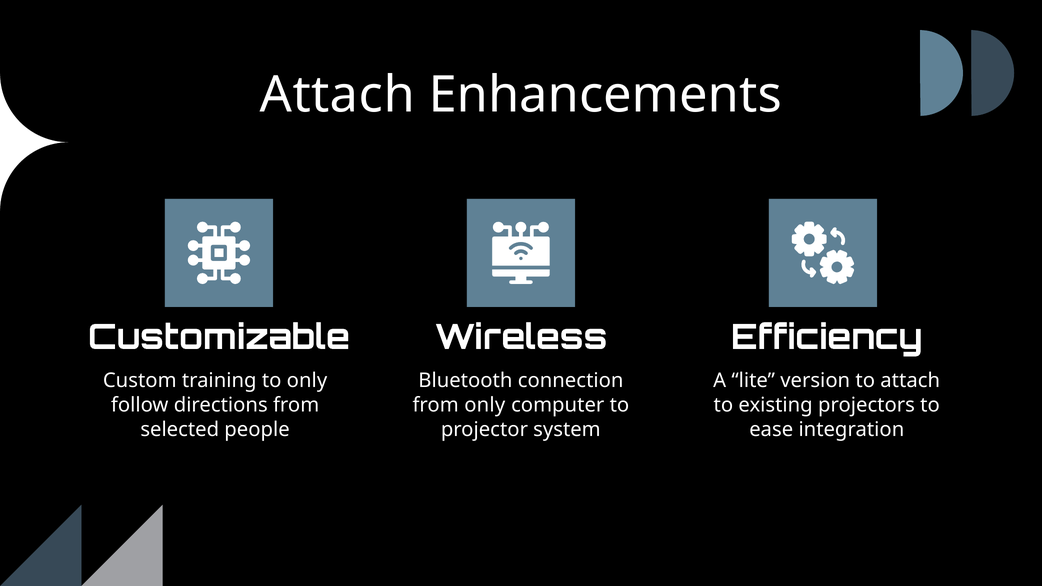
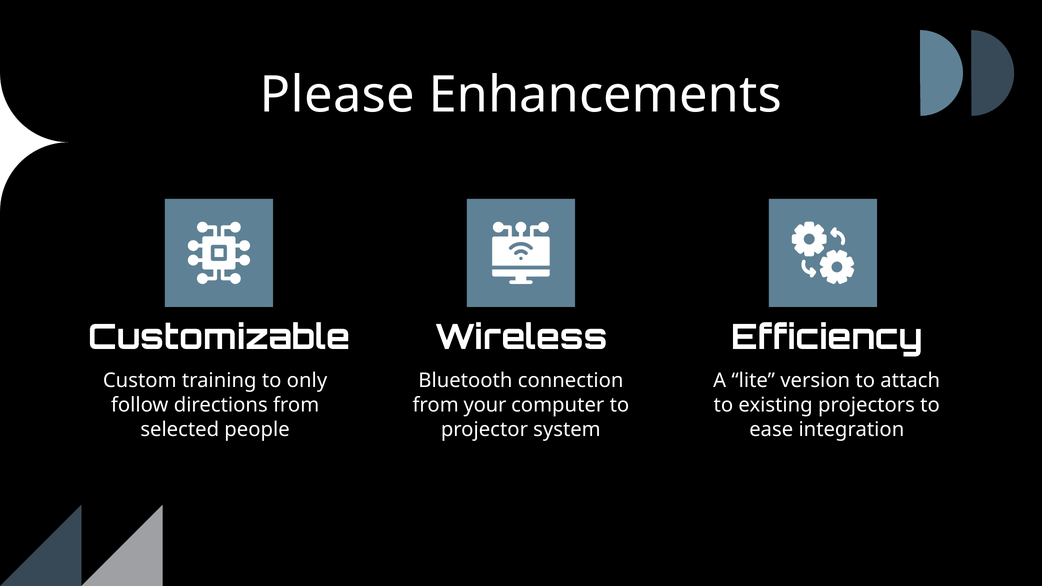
Attach at (337, 95): Attach -> Please
from only: only -> your
